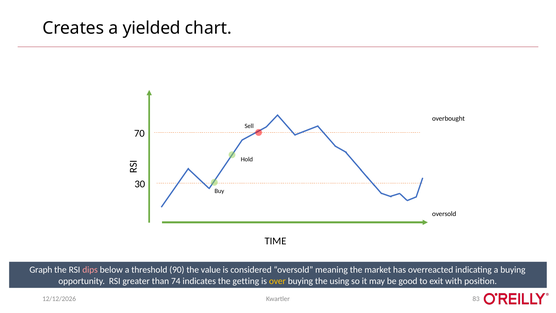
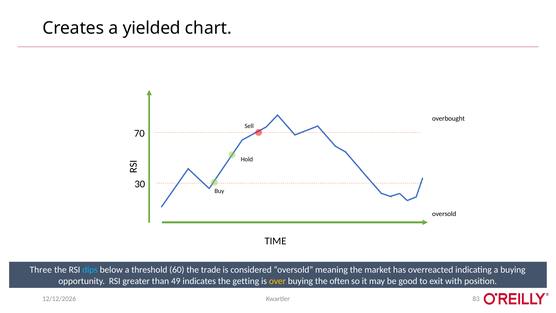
Graph: Graph -> Three
dips colour: pink -> light blue
90: 90 -> 60
value: value -> trade
74: 74 -> 49
using: using -> often
